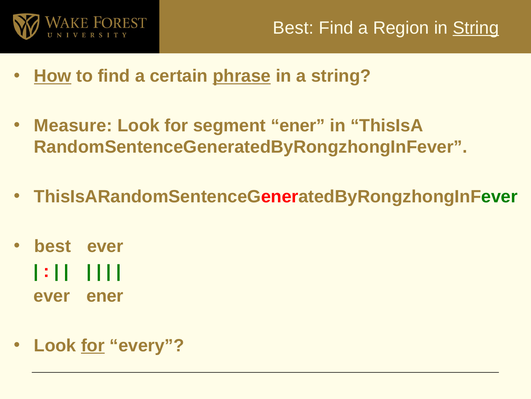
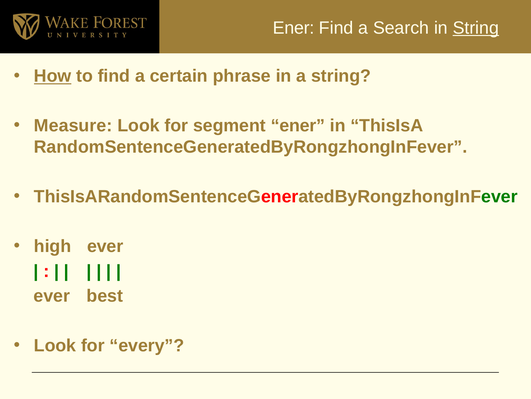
Best at (293, 28): Best -> Ener
Region: Region -> Search
phrase underline: present -> none
best at (52, 246): best -> high
ever ener: ener -> best
for at (93, 345) underline: present -> none
